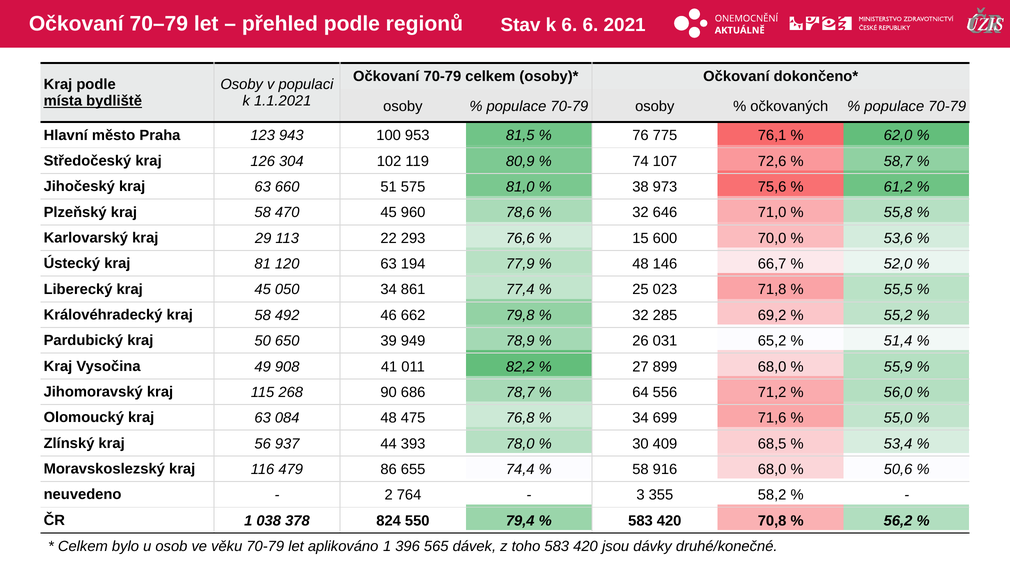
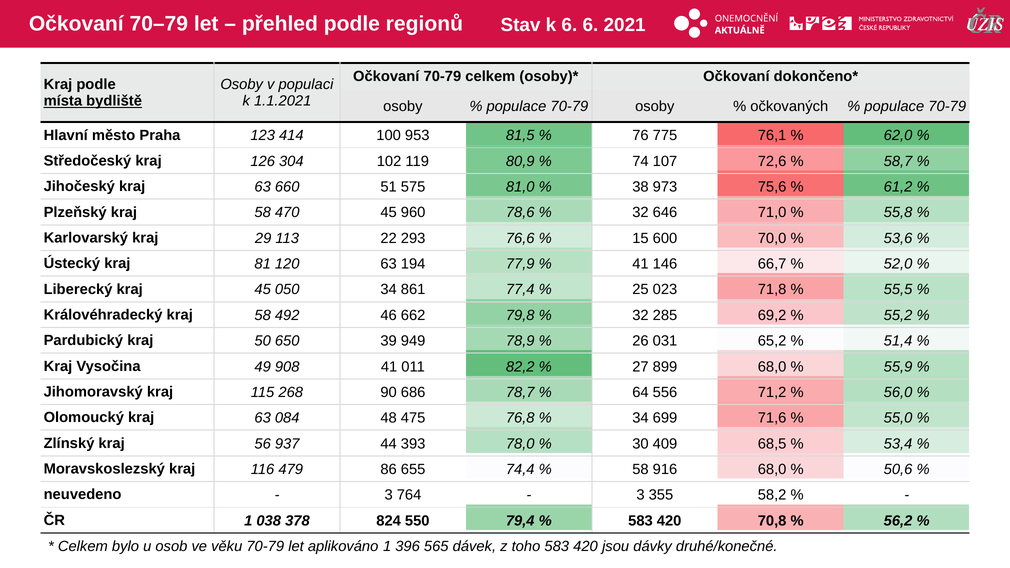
943: 943 -> 414
48 at (640, 264): 48 -> 41
2 at (389, 495): 2 -> 3
